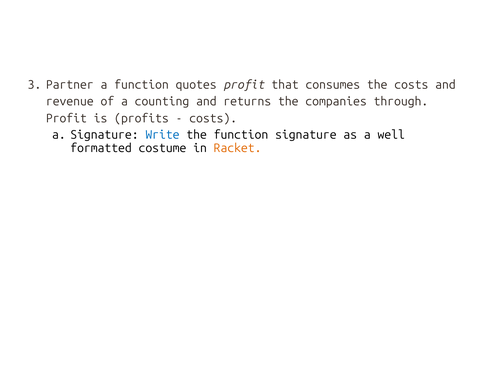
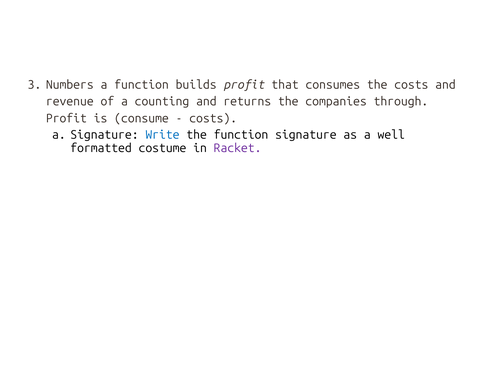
Partner: Partner -> Numbers
quotes: quotes -> builds
profits: profits -> consume
Racket colour: orange -> purple
